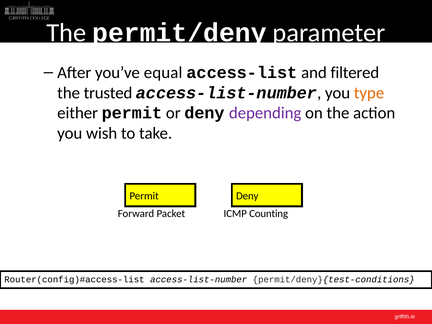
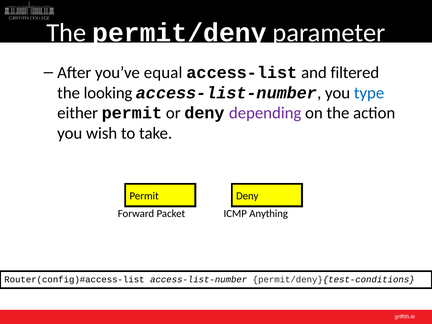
trusted: trusted -> looking
type colour: orange -> blue
Counting: Counting -> Anything
